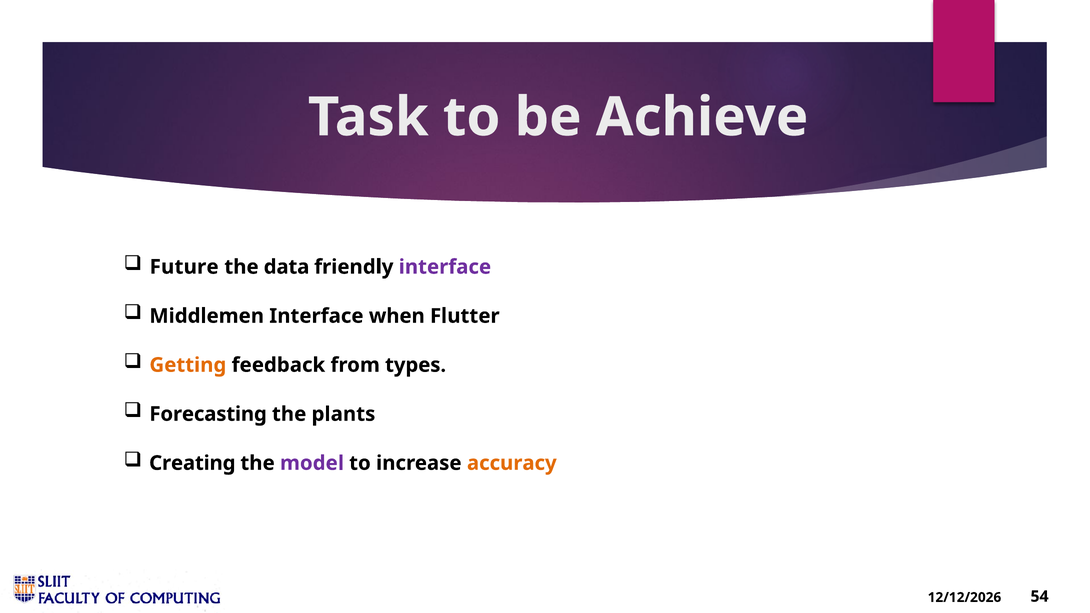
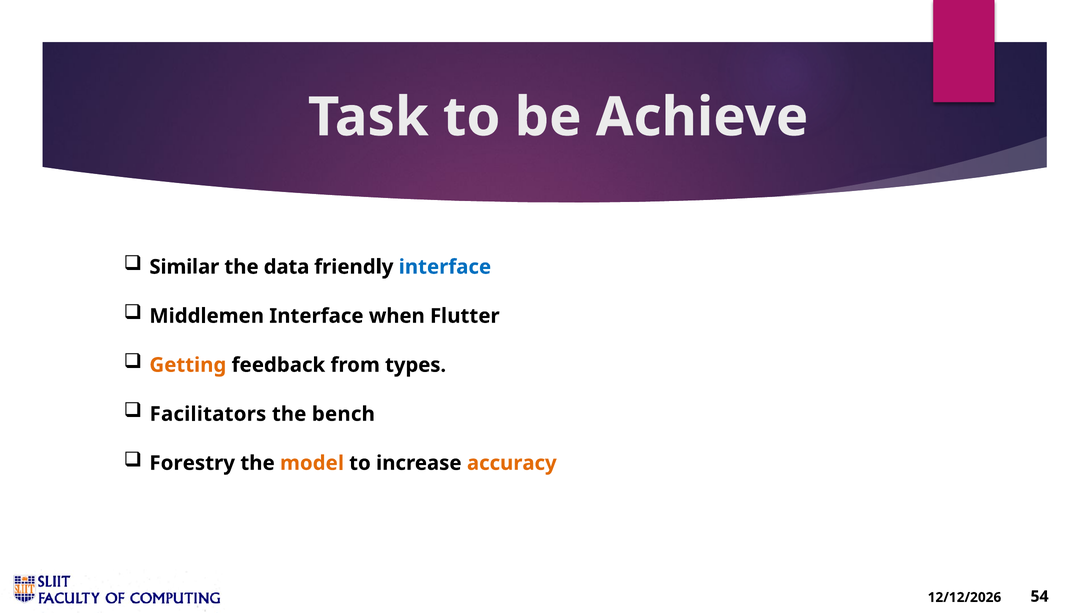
Future: Future -> Similar
interface at (445, 267) colour: purple -> blue
Forecasting: Forecasting -> Facilitators
plants: plants -> bench
Creating: Creating -> Forestry
model colour: purple -> orange
